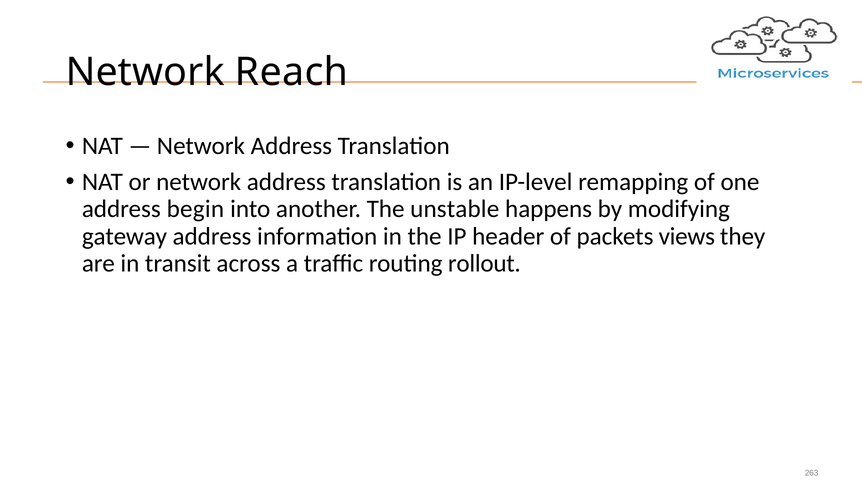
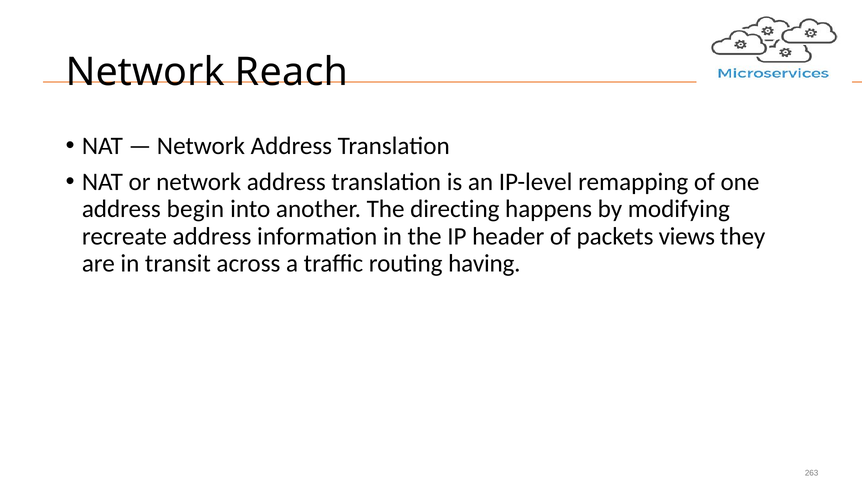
unstable: unstable -> directing
gateway: gateway -> recreate
rollout: rollout -> having
